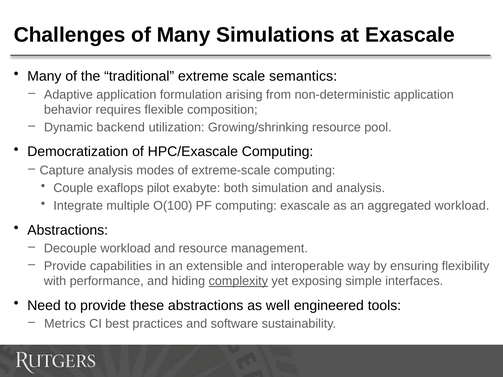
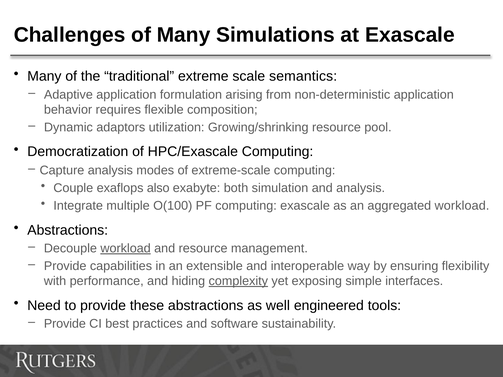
backend: backend -> adaptors
pilot: pilot -> also
workload at (126, 249) underline: none -> present
Metrics at (65, 324): Metrics -> Provide
